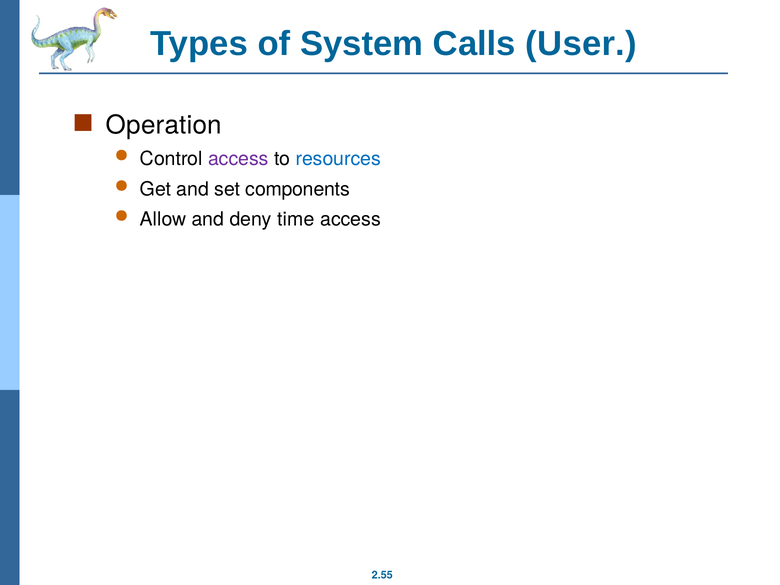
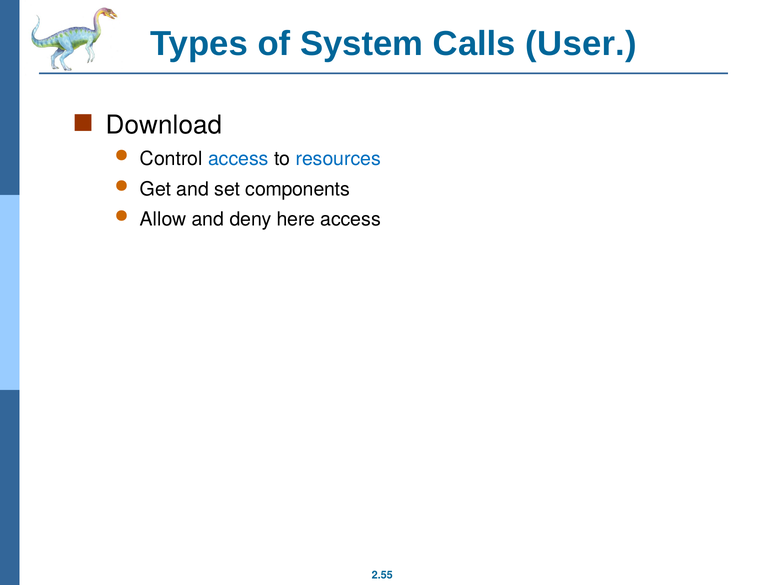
Operation: Operation -> Download
access at (238, 159) colour: purple -> blue
time: time -> here
